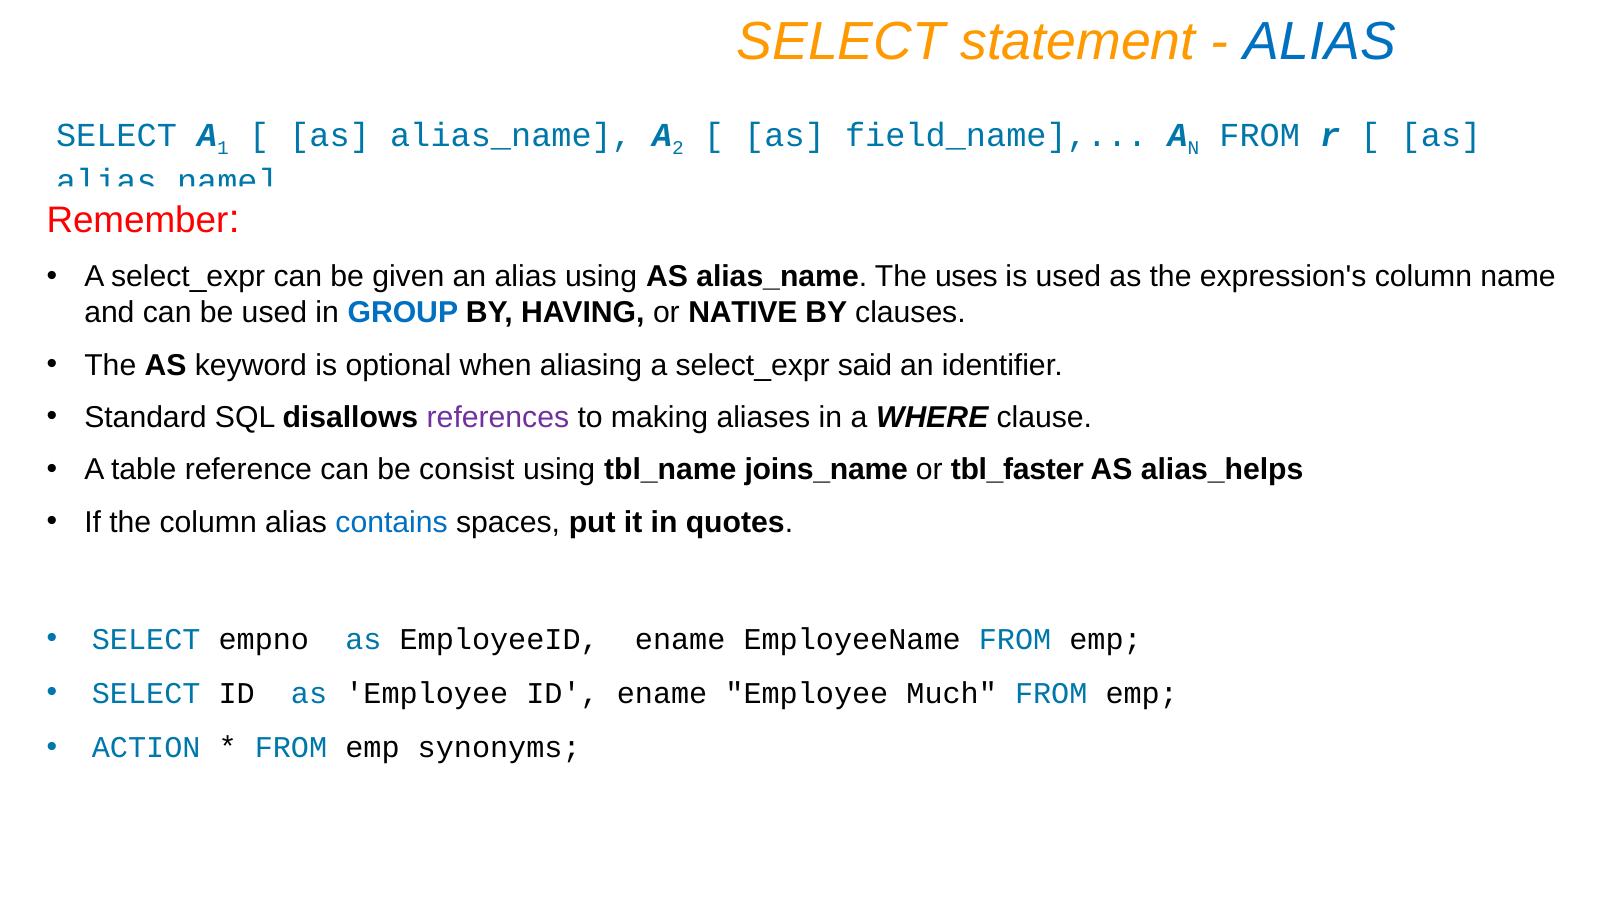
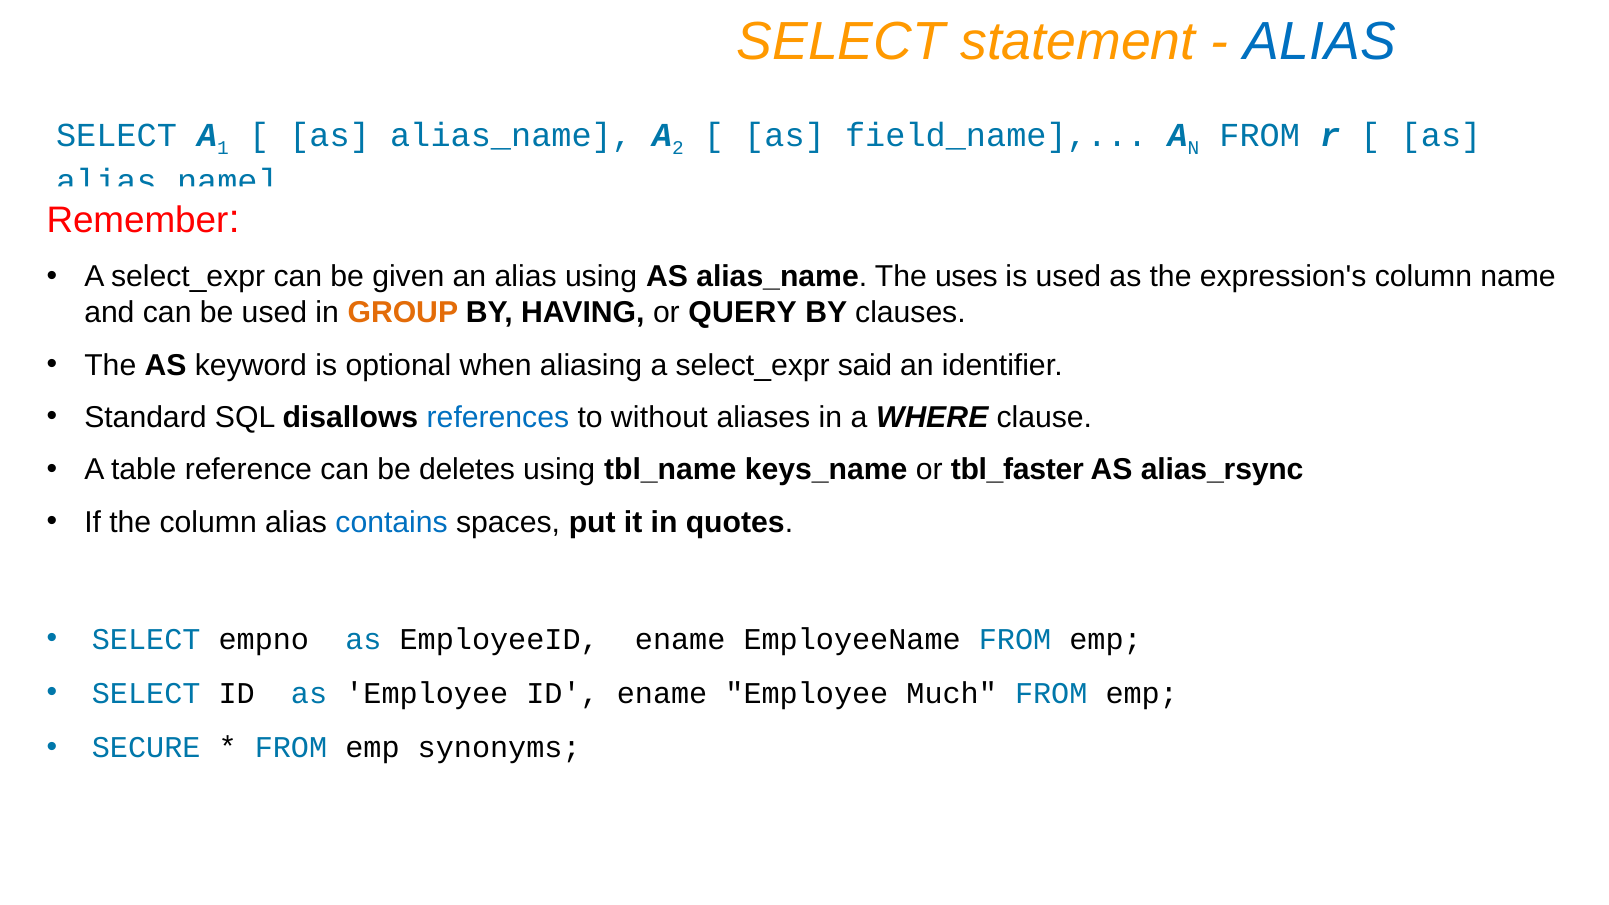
GROUP colour: blue -> orange
NATIVE: NATIVE -> QUERY
references colour: purple -> blue
making: making -> without
consist: consist -> deletes
joins_name: joins_name -> keys_name
alias_helps: alias_helps -> alias_rsync
ACTION: ACTION -> SECURE
